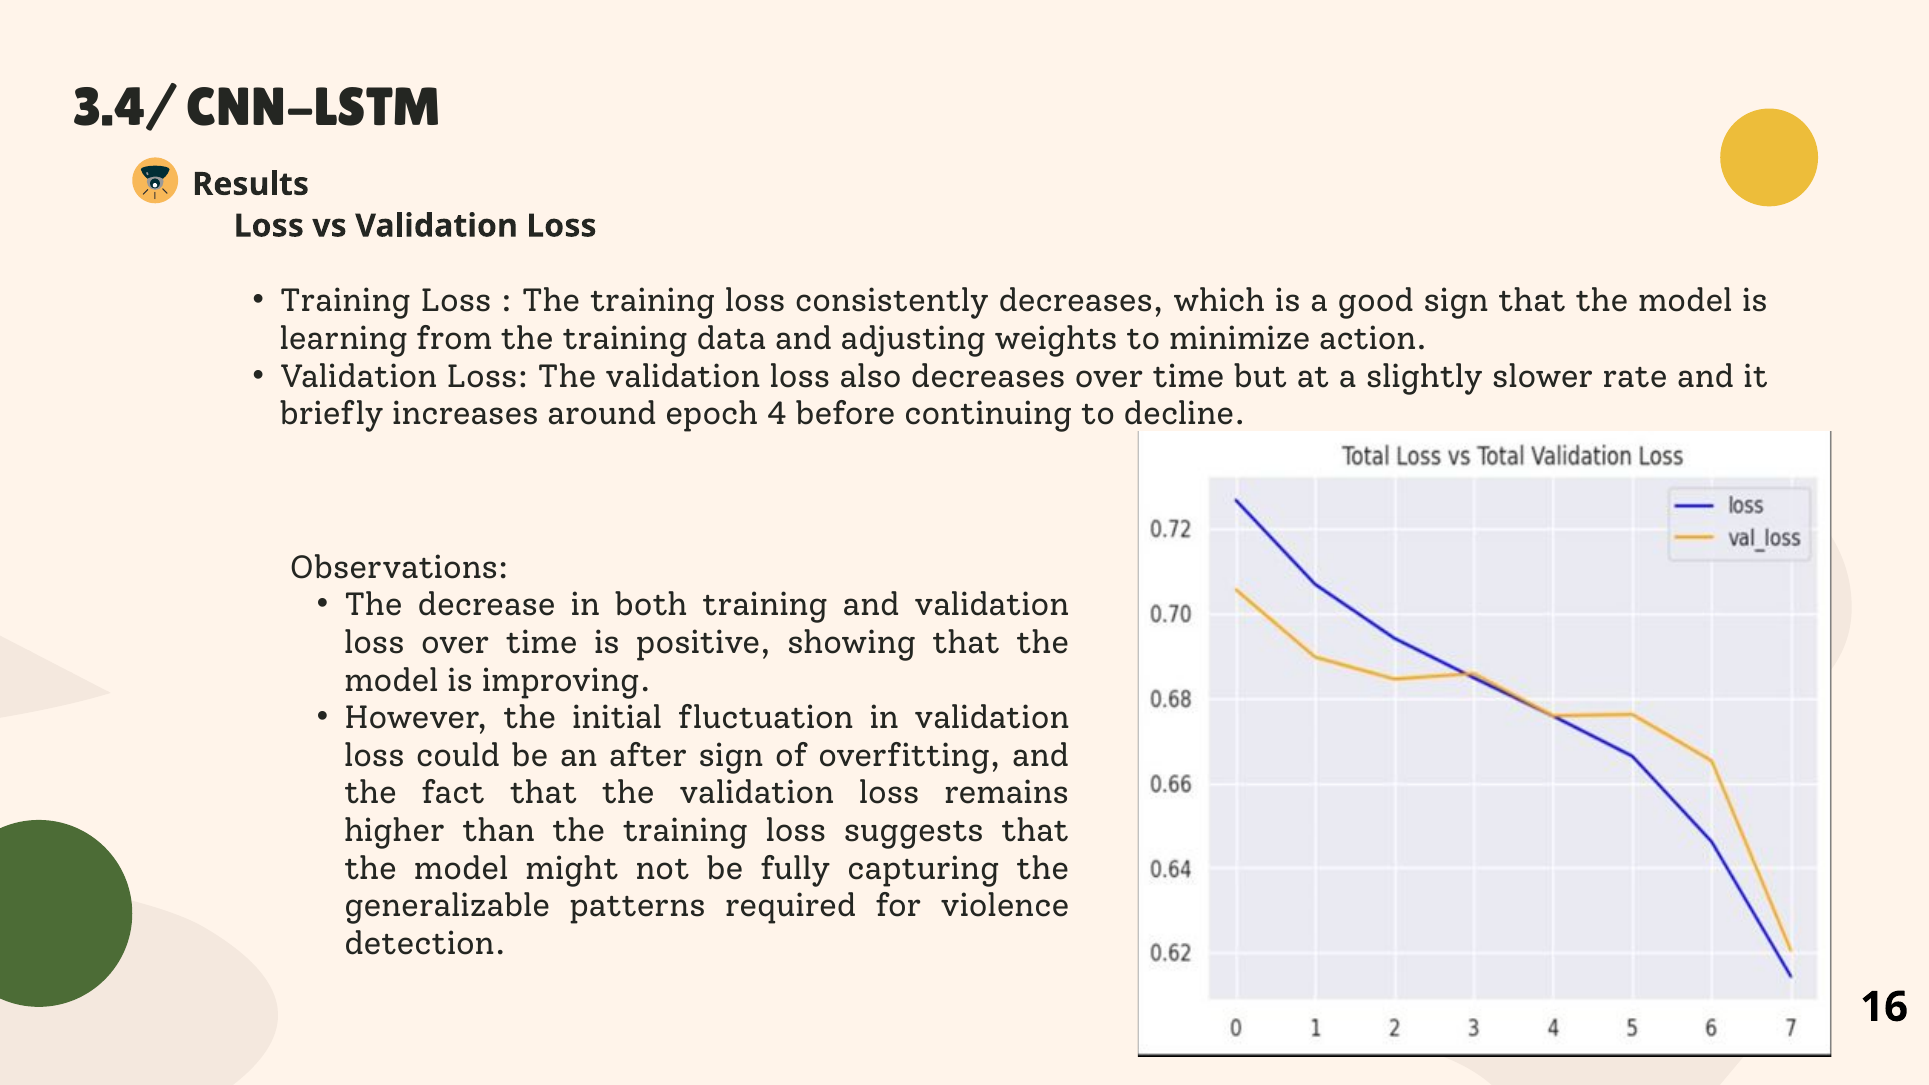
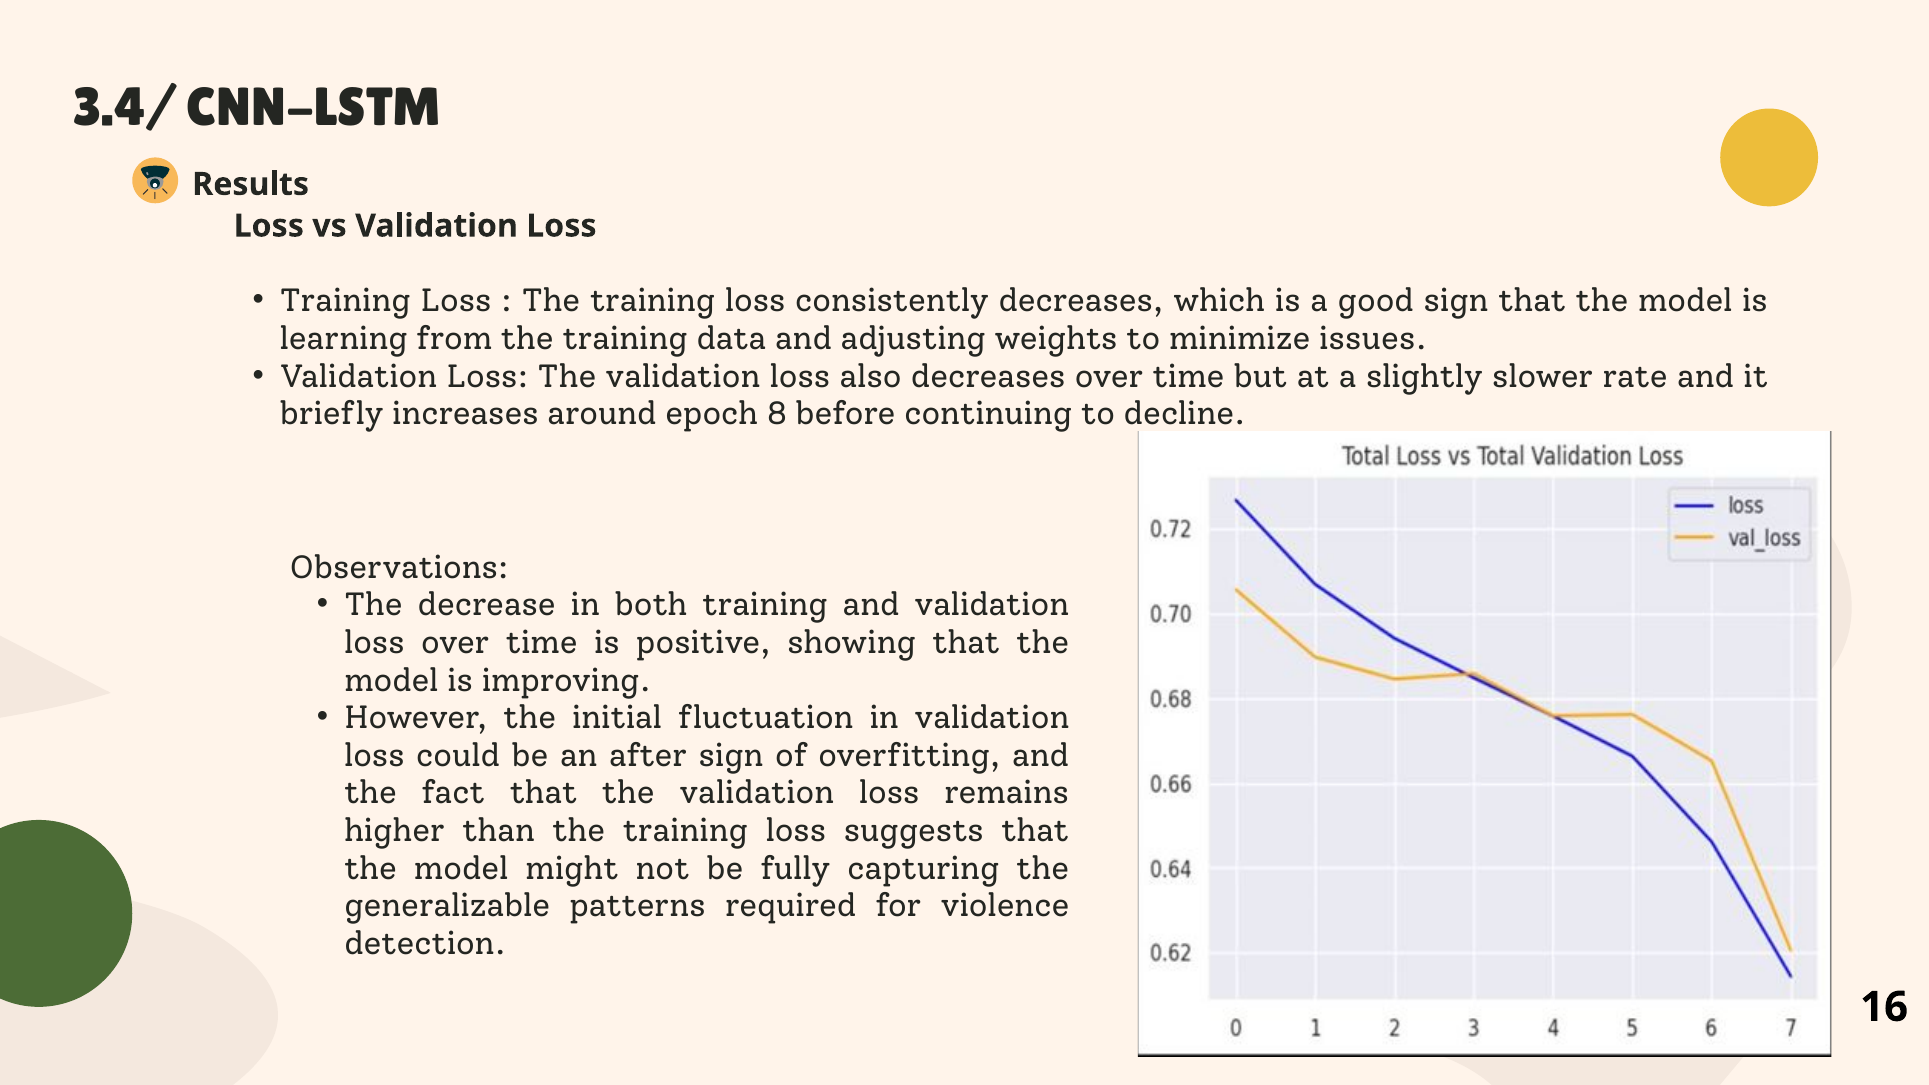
action: action -> issues
4: 4 -> 8
